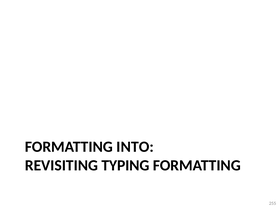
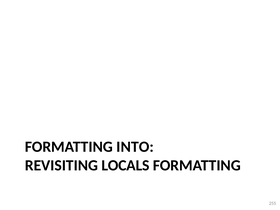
TYPING: TYPING -> LOCALS
